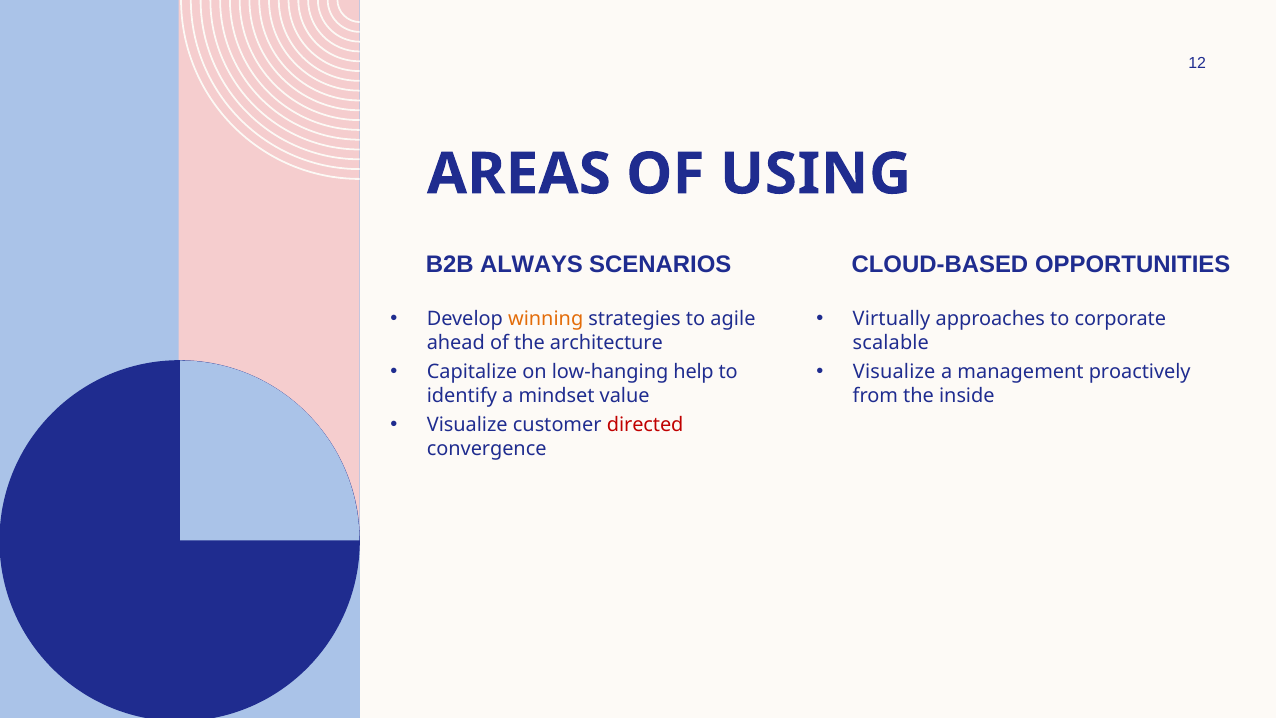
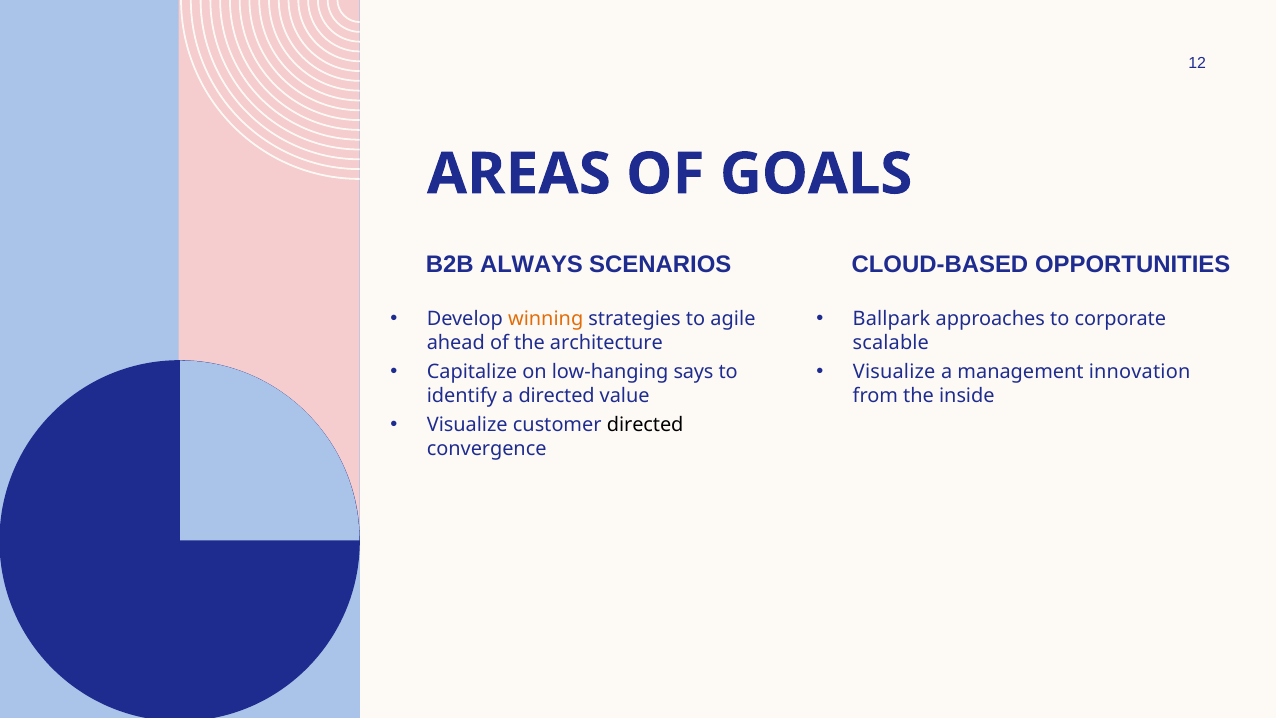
USING: USING -> GOALS
Virtually: Virtually -> Ballpark
help: help -> says
proactively: proactively -> innovation
a mindset: mindset -> directed
directed at (645, 425) colour: red -> black
